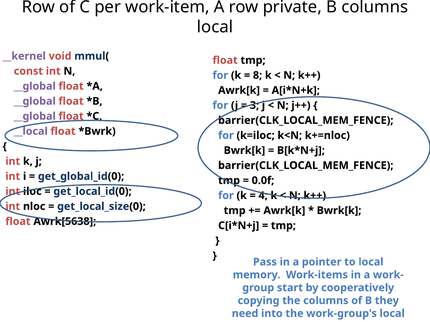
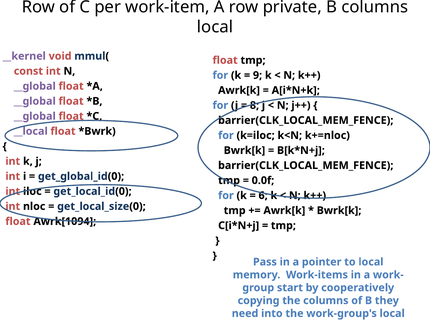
8: 8 -> 9
3: 3 -> 8
4: 4 -> 6
Awrk[5638: Awrk[5638 -> Awrk[1094
